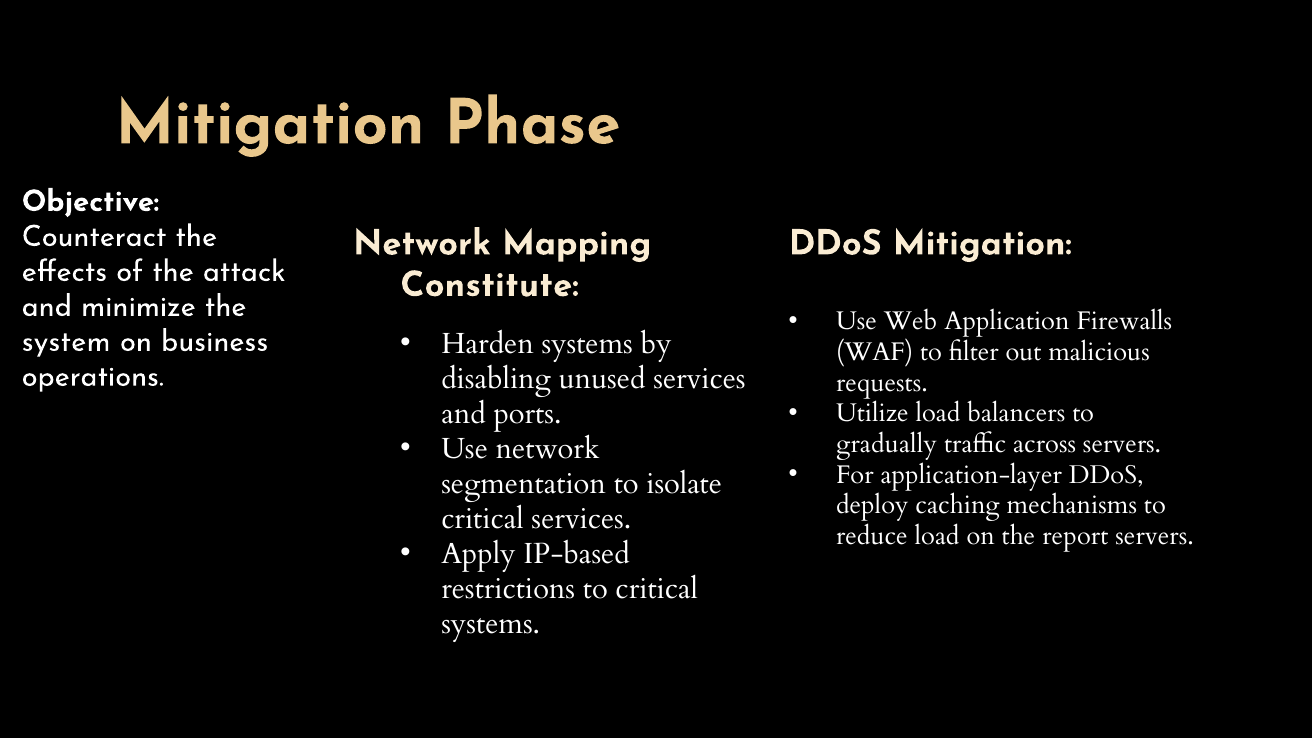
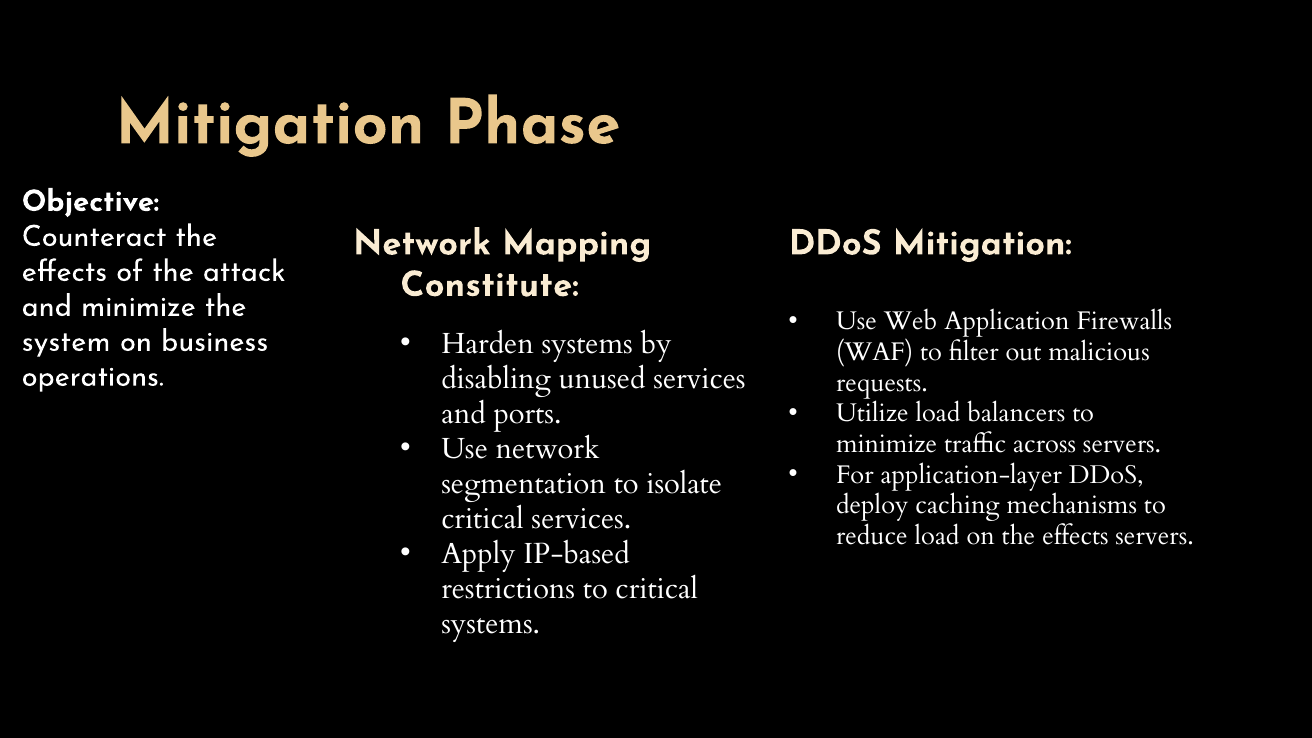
gradually at (887, 444): gradually -> minimize
on the report: report -> effects
